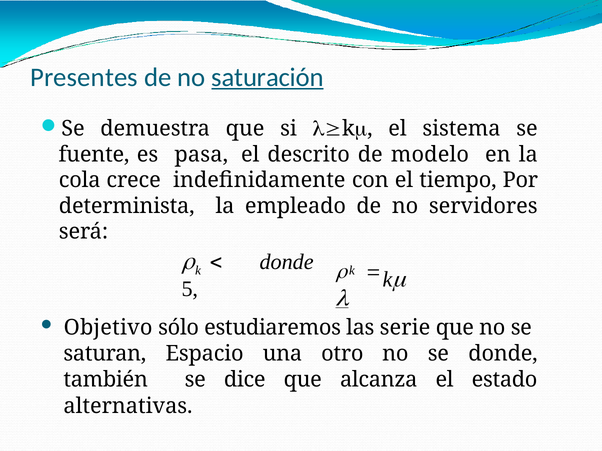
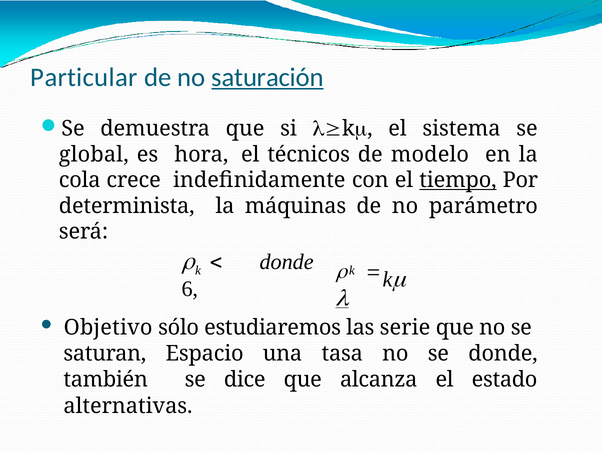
Presentes: Presentes -> Particular
fuente: fuente -> global
pasa: pasa -> hora
descrito: descrito -> técnicos
tiempo underline: none -> present
empleado: empleado -> máquinas
servidores: servidores -> parámetro
5: 5 -> 6
otro: otro -> tasa
